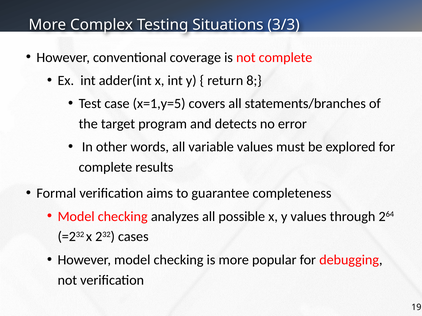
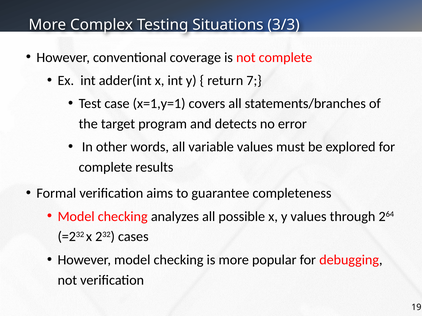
8: 8 -> 7
x=1,y=5: x=1,y=5 -> x=1,y=1
